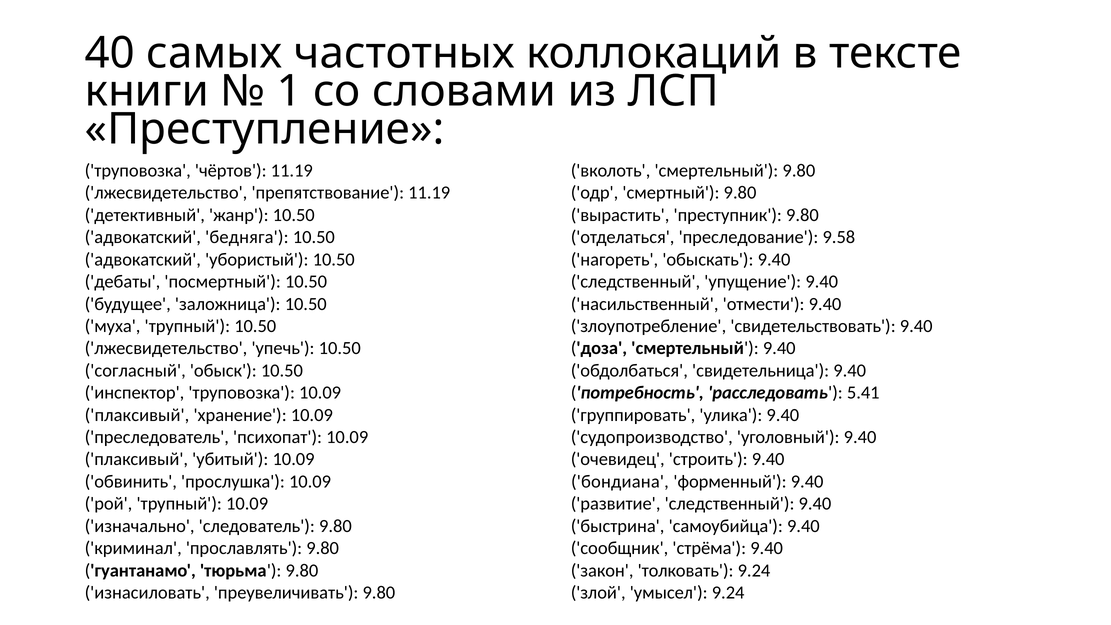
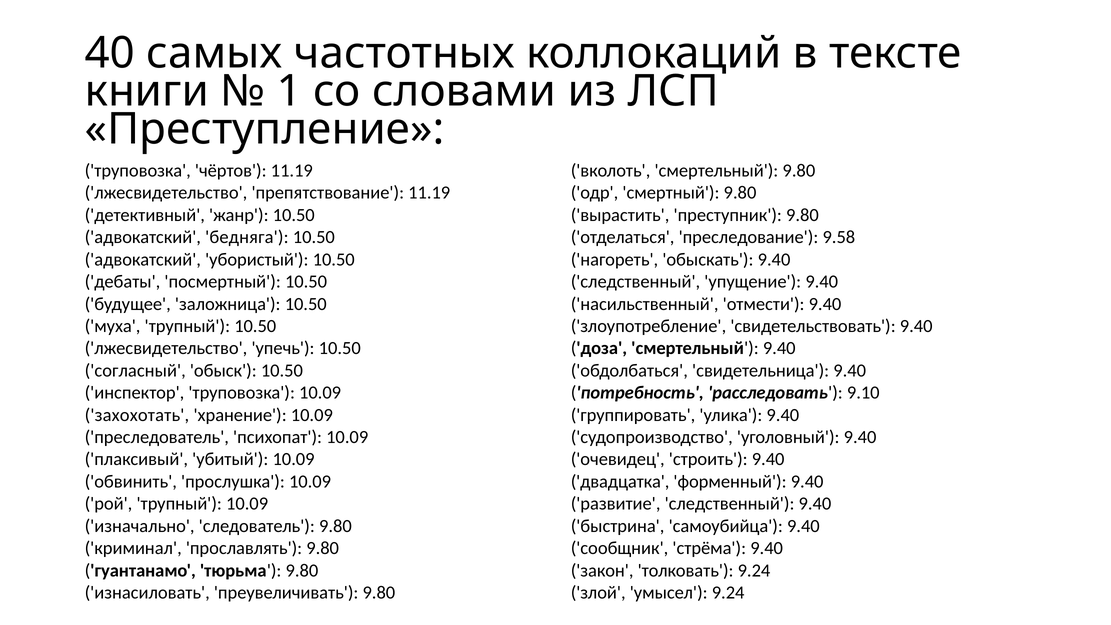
5.41: 5.41 -> 9.10
плаксивый at (137, 415): плаксивый -> захохотать
бондиана: бондиана -> двадцатка
